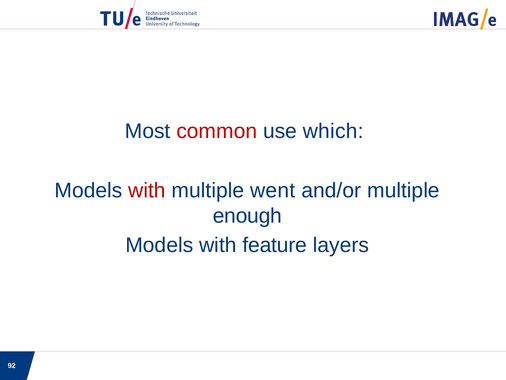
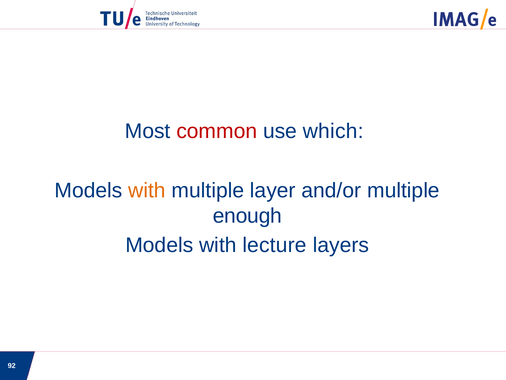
with at (147, 190) colour: red -> orange
went: went -> layer
feature: feature -> lecture
